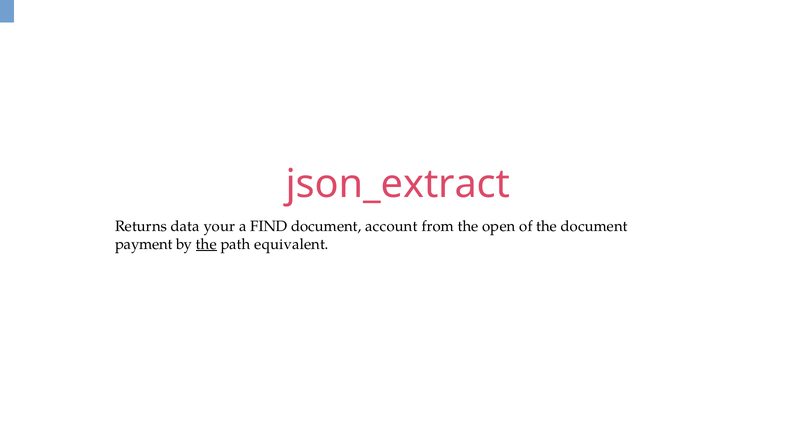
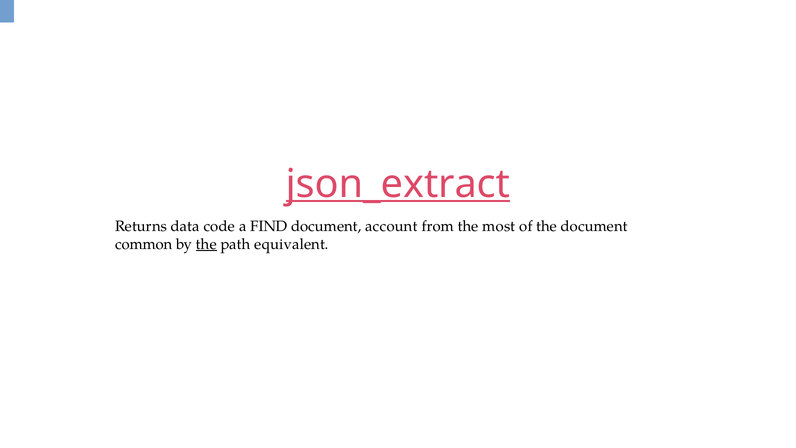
json_extract underline: none -> present
your: your -> code
open: open -> most
payment: payment -> common
